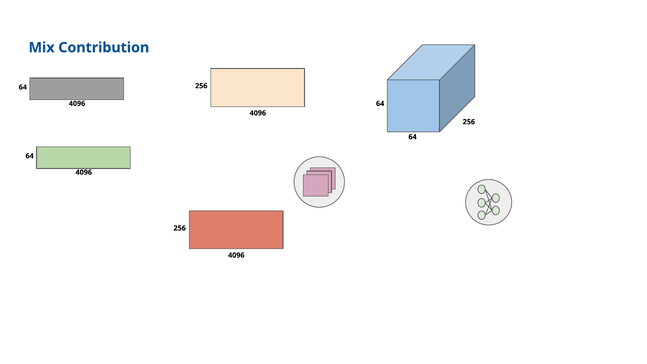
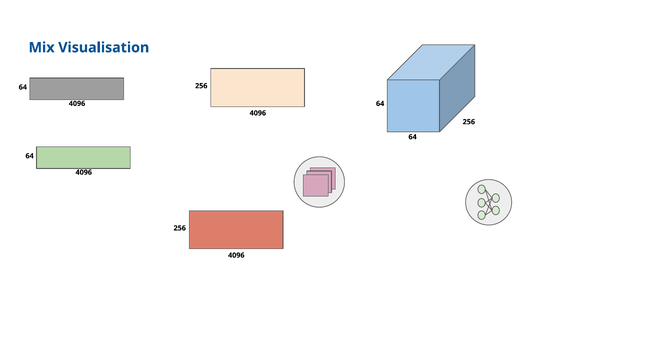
Contribution: Contribution -> Visualisation
